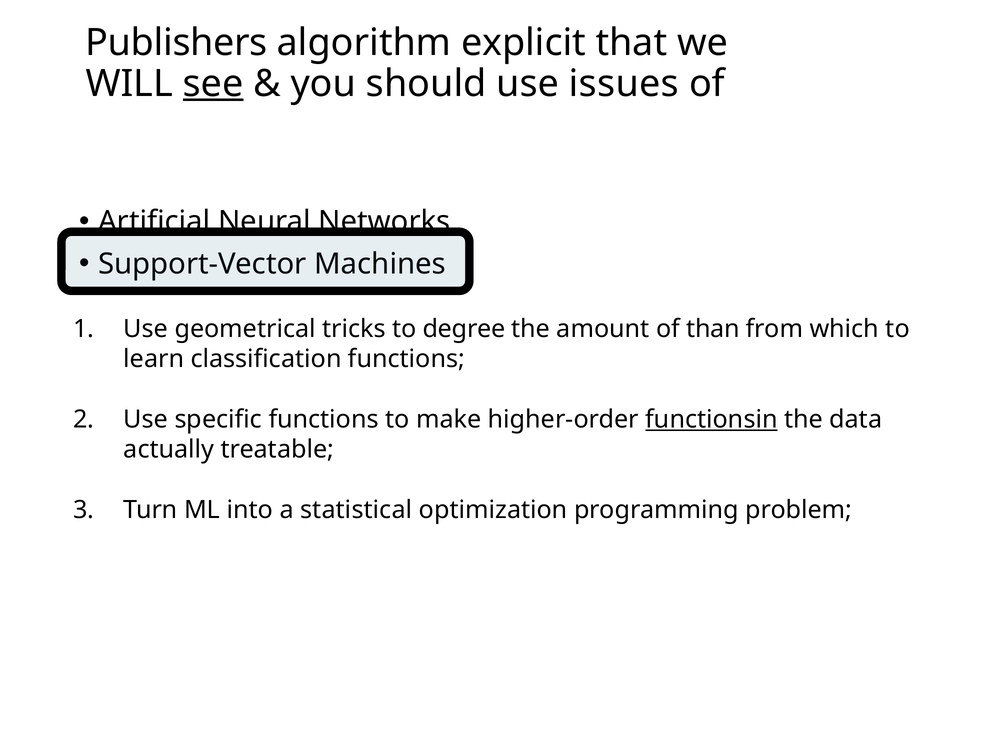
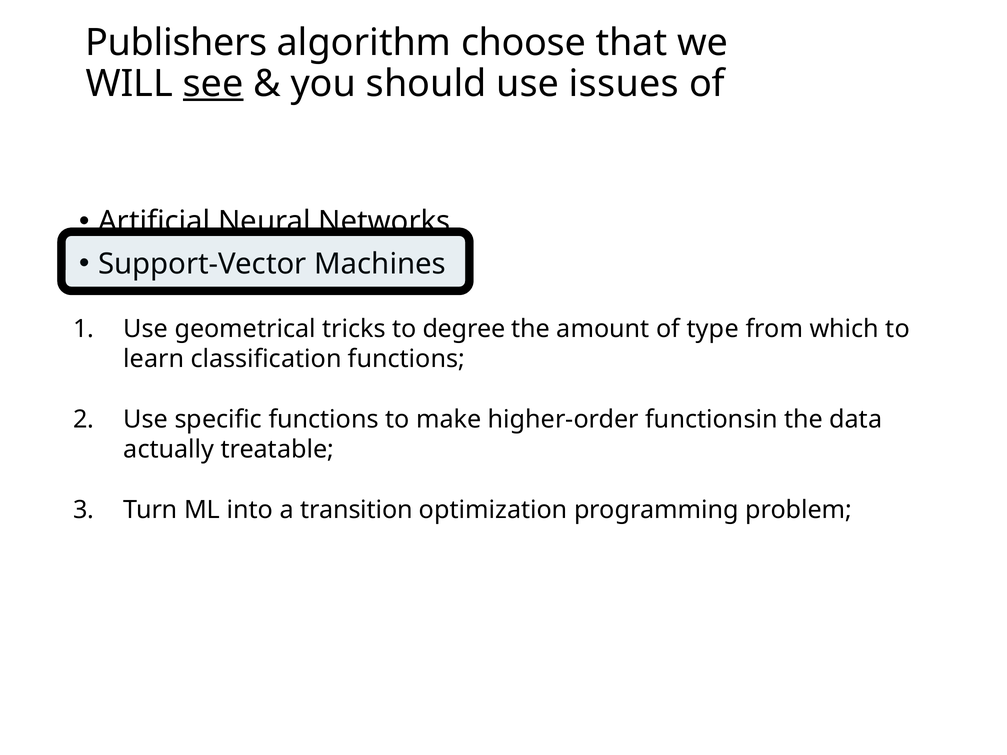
explicit: explicit -> choose
than: than -> type
functionsin underline: present -> none
statistical: statistical -> transition
